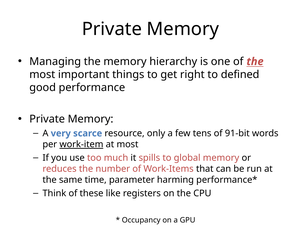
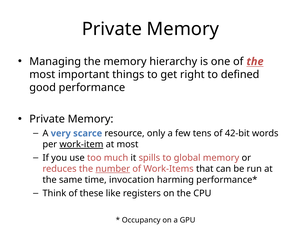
91-bit: 91-bit -> 42-bit
number underline: none -> present
parameter: parameter -> invocation
